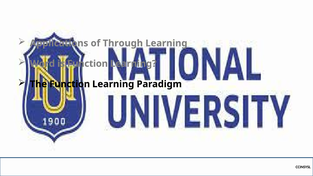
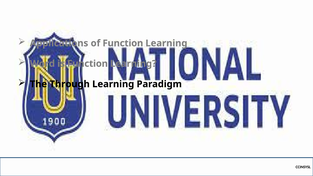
of Through: Through -> Function
The Function: Function -> Through
